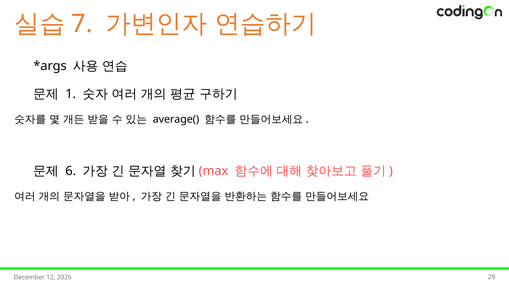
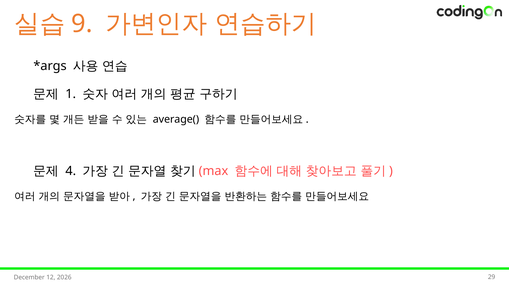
7: 7 -> 9
6: 6 -> 4
